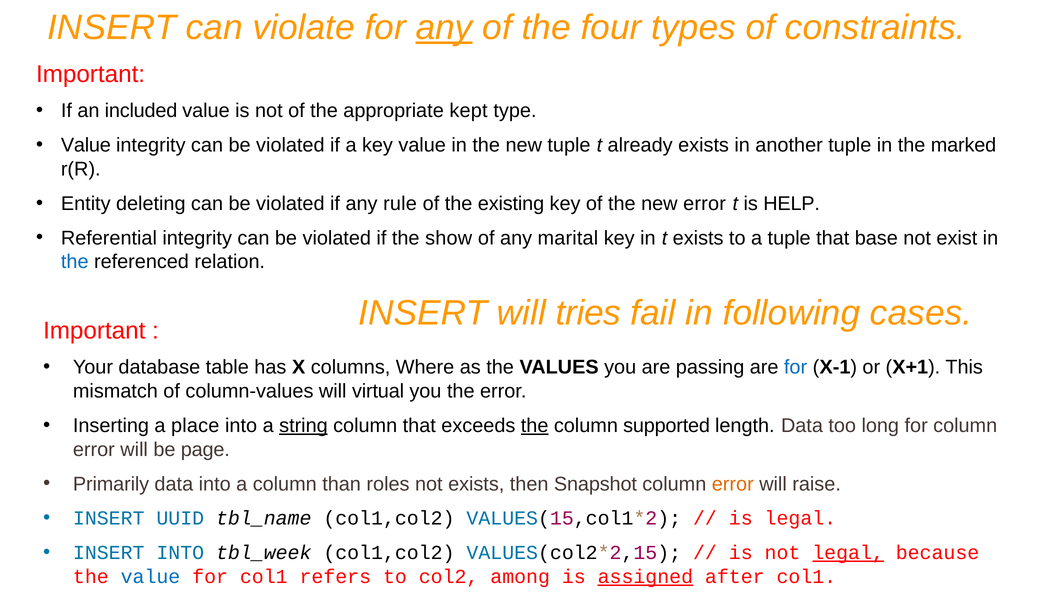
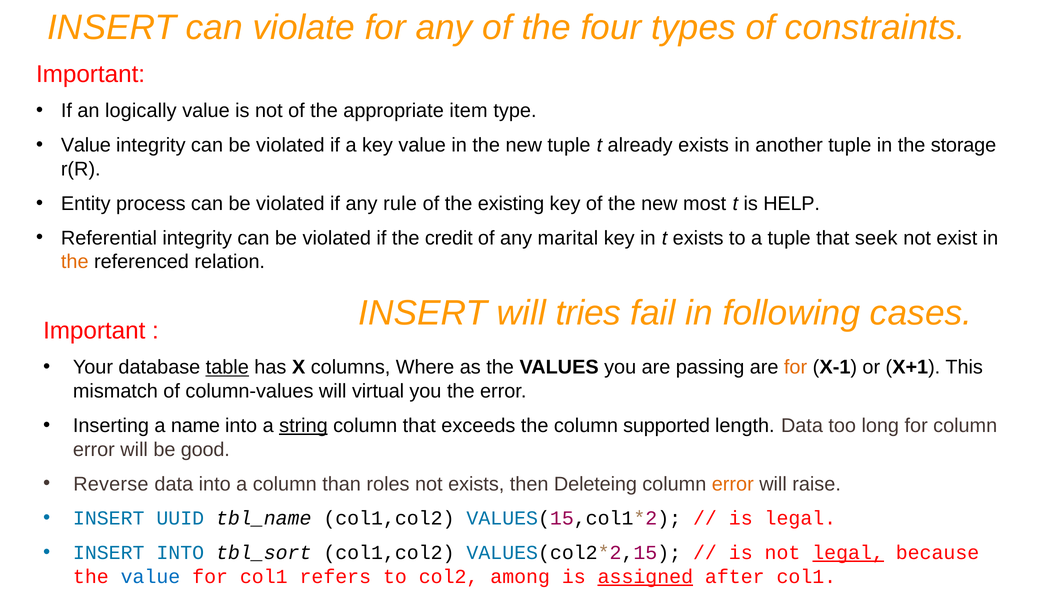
any at (444, 28) underline: present -> none
included: included -> logically
kept: kept -> item
marked: marked -> storage
deleting: deleting -> process
new error: error -> most
show: show -> credit
base: base -> seek
the at (75, 262) colour: blue -> orange
table underline: none -> present
for at (796, 368) colour: blue -> orange
place: place -> name
the at (535, 426) underline: present -> none
page: page -> good
Primarily: Primarily -> Reverse
Snapshot: Snapshot -> Deleteing
tbl_week: tbl_week -> tbl_sort
